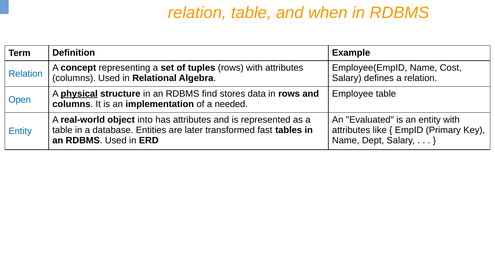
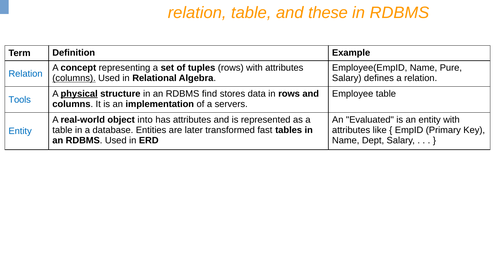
when: when -> these
Cost: Cost -> Pure
columns at (74, 78) underline: none -> present
Open: Open -> Tools
needed: needed -> servers
